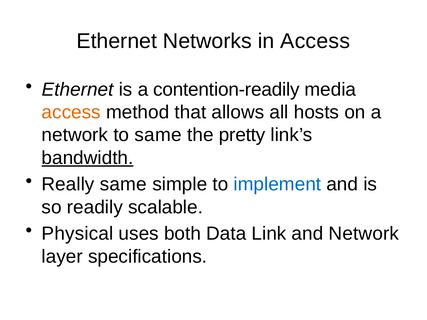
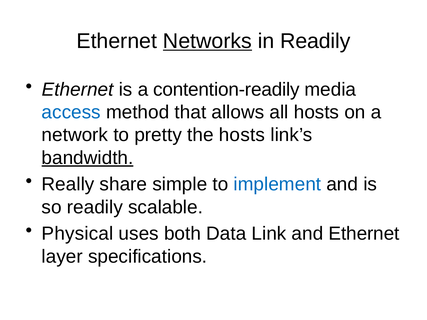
Networks underline: none -> present
in Access: Access -> Readily
access at (71, 112) colour: orange -> blue
to same: same -> pretty
the pretty: pretty -> hosts
Really same: same -> share
and Network: Network -> Ethernet
